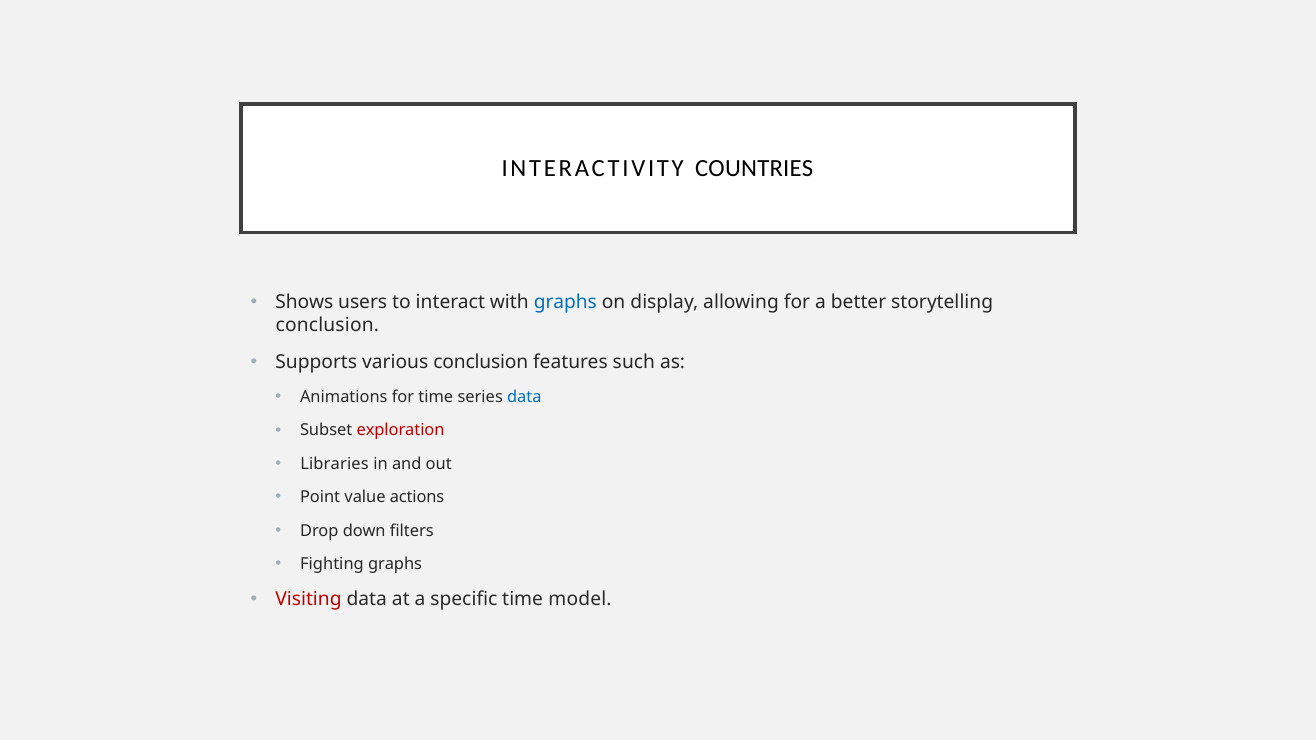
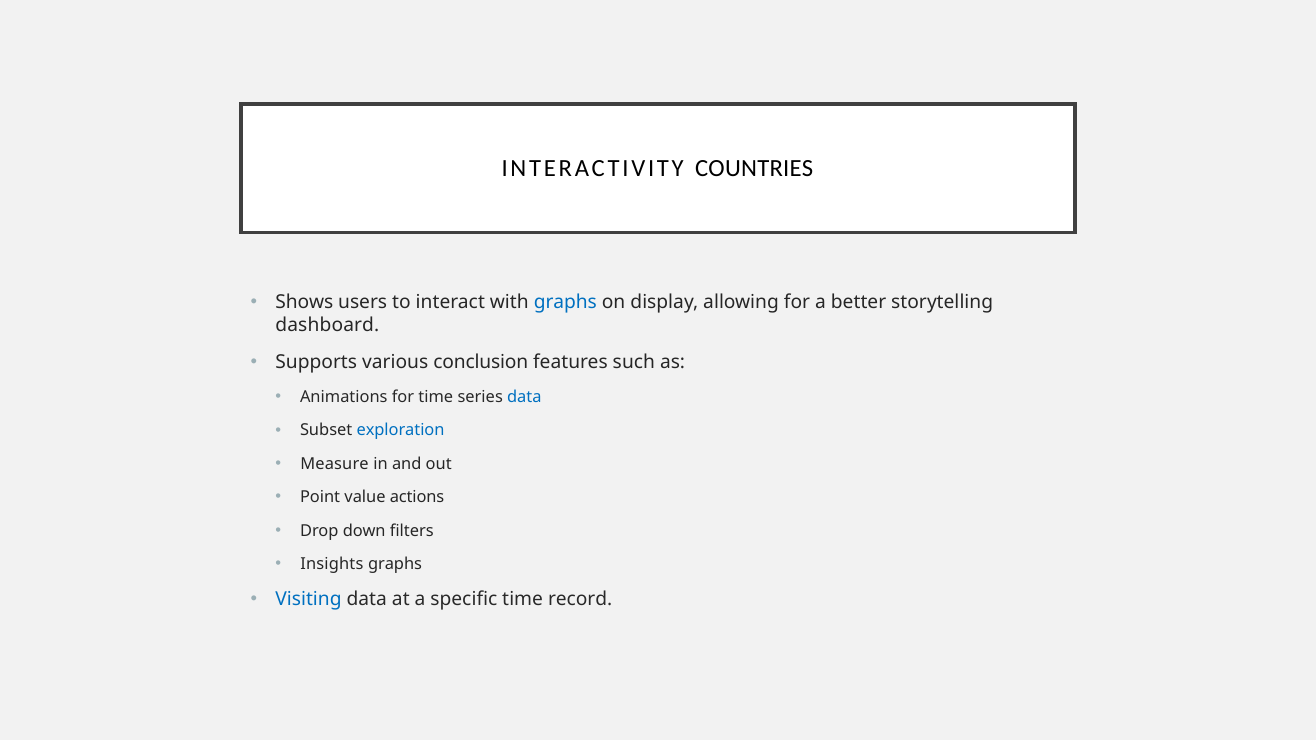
conclusion at (327, 326): conclusion -> dashboard
exploration colour: red -> blue
Libraries: Libraries -> Measure
Fighting: Fighting -> Insights
Visiting colour: red -> blue
model: model -> record
